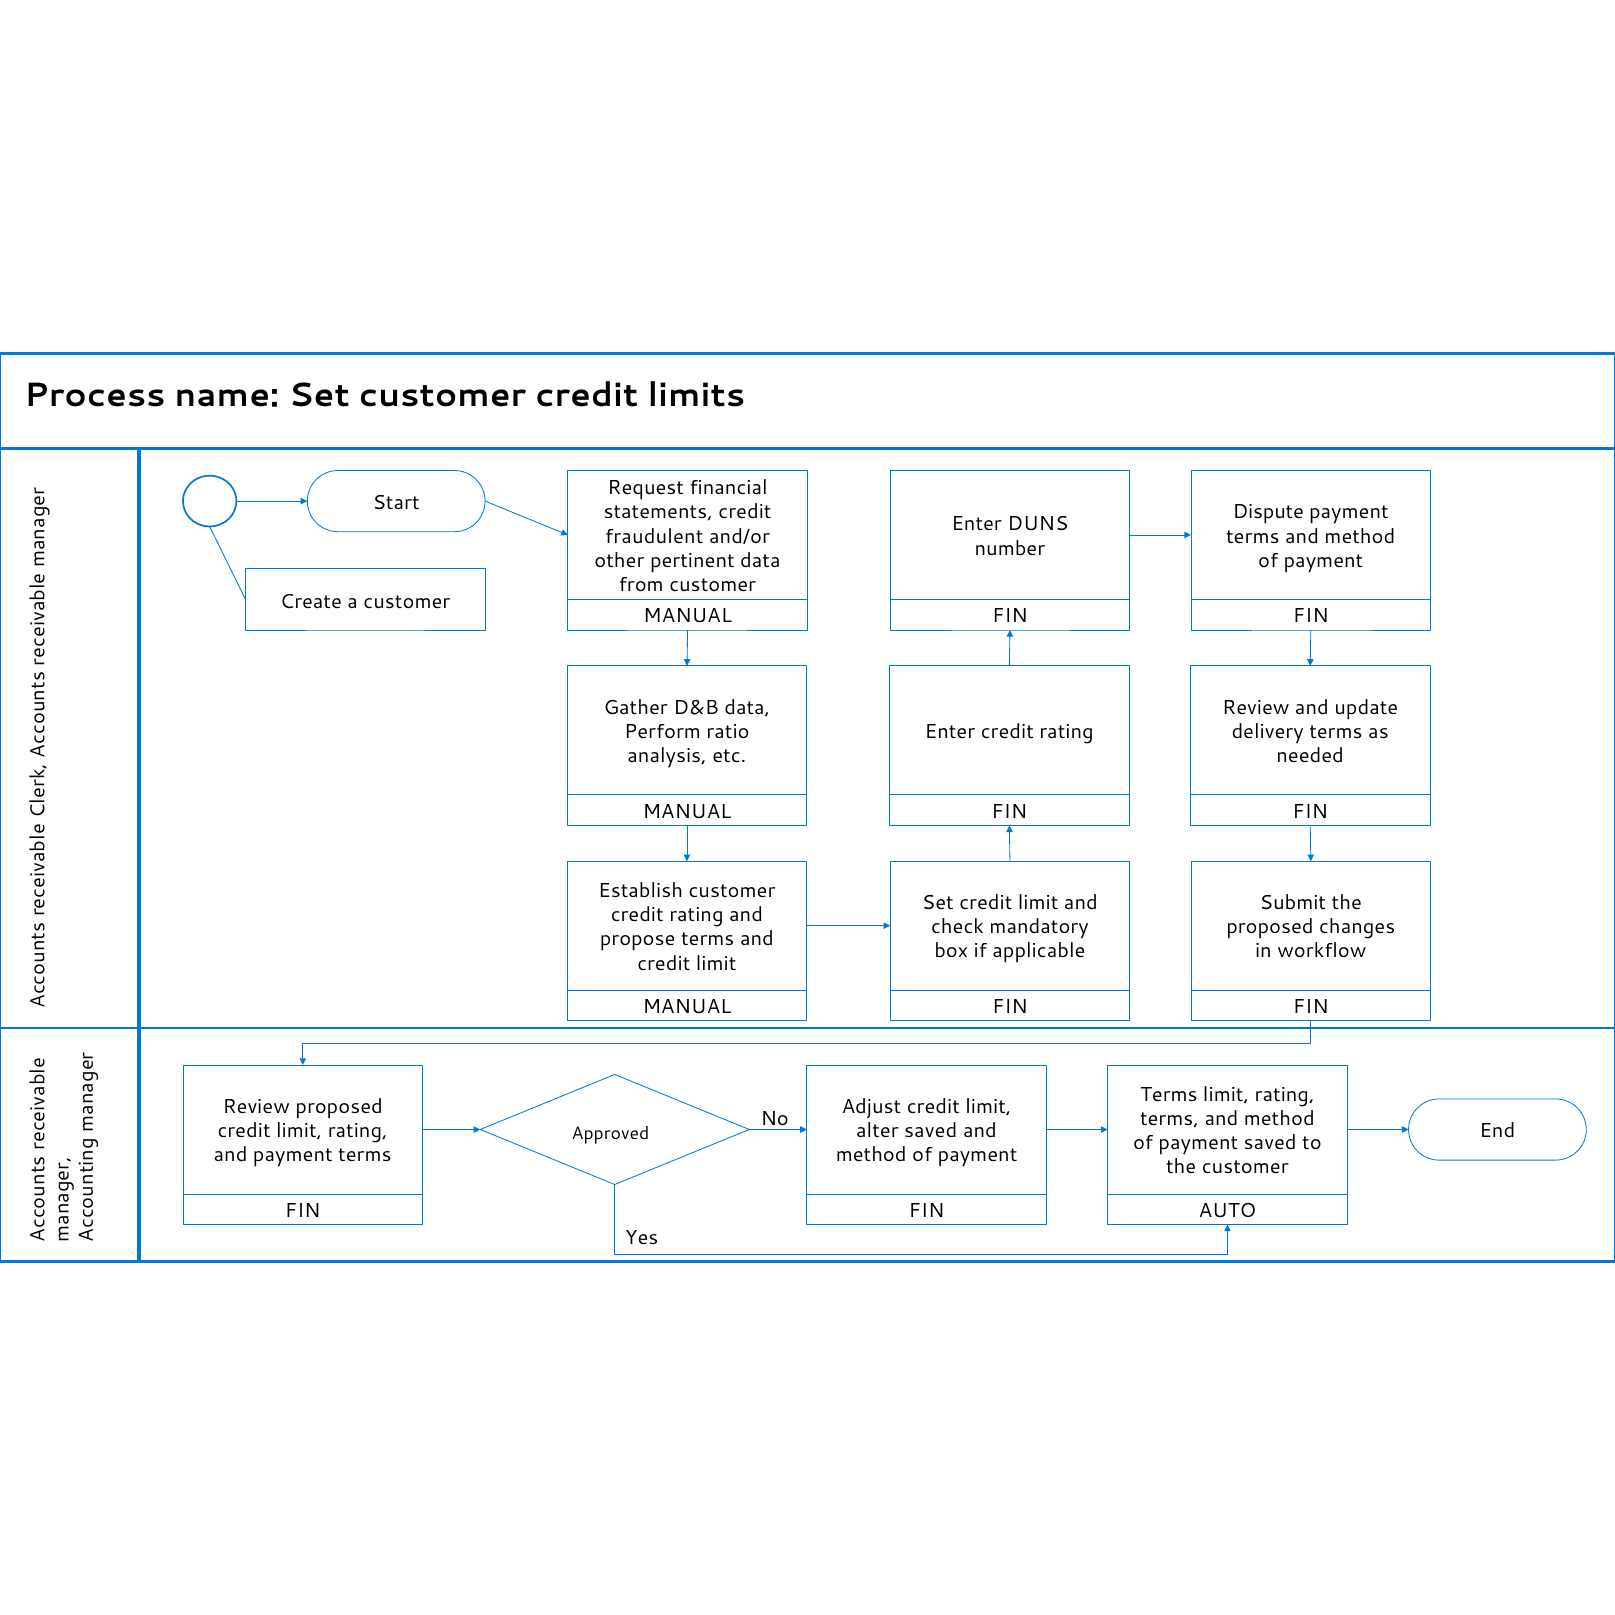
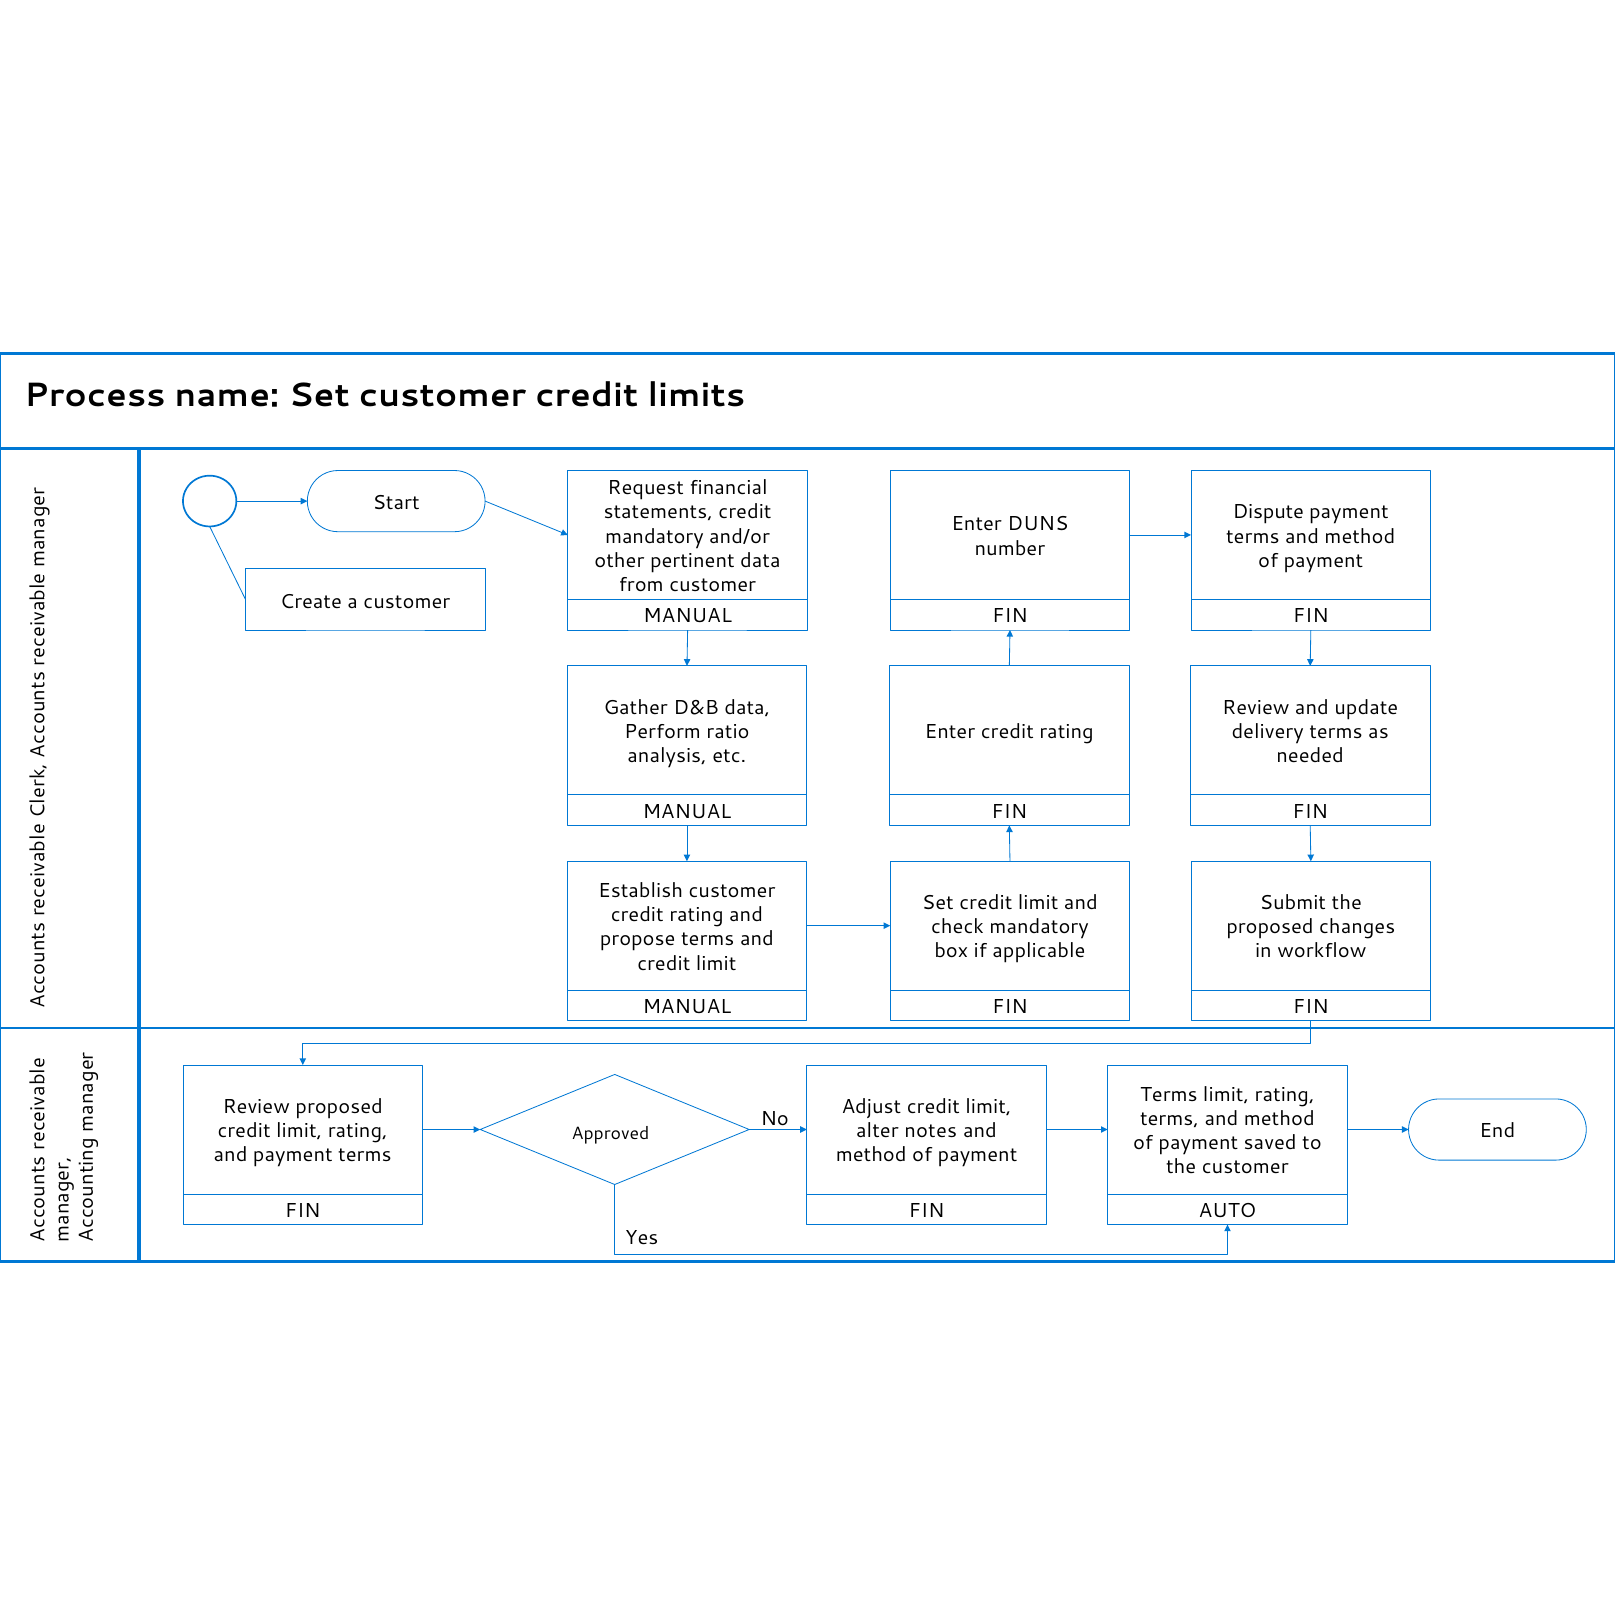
fraudulent at (654, 536): fraudulent -> mandatory
alter saved: saved -> notes
